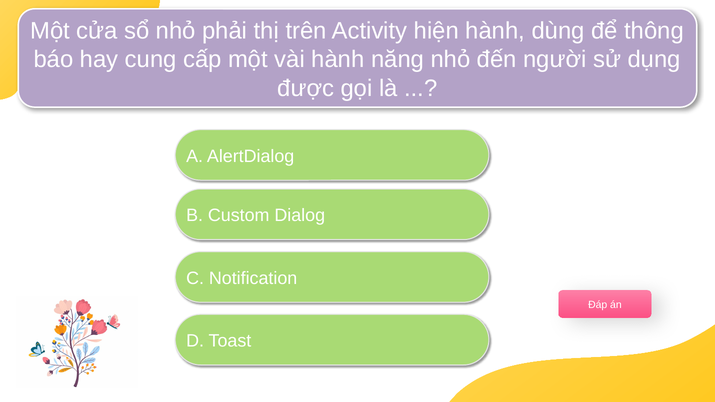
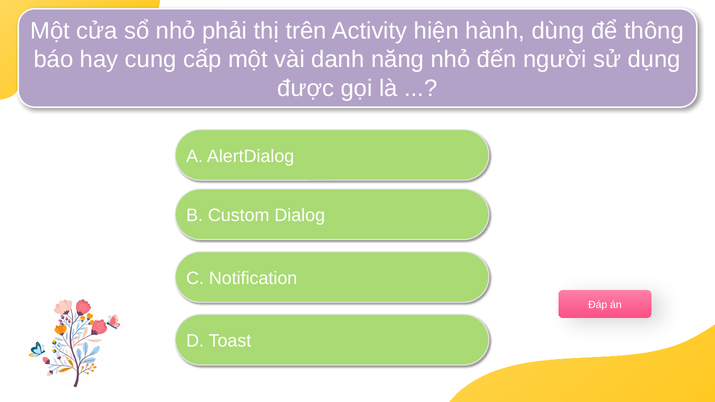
vài hành: hành -> danh
